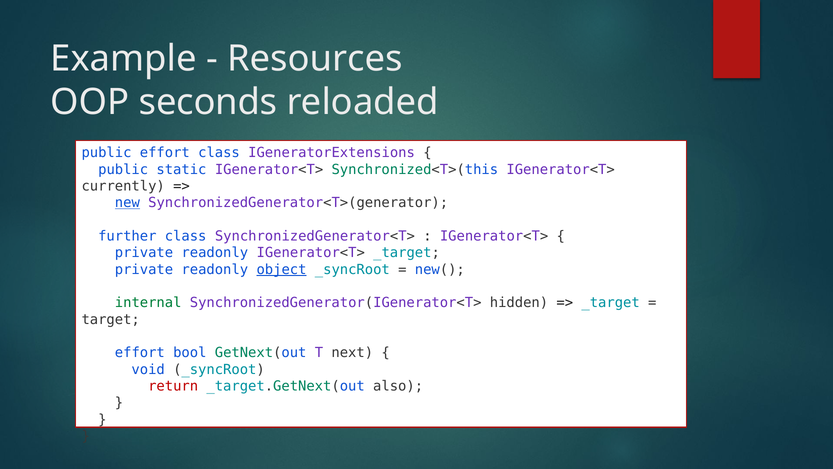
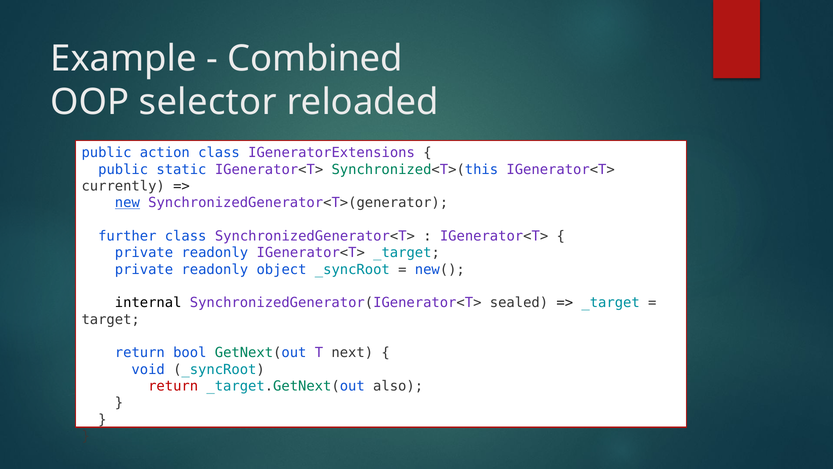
Resources: Resources -> Combined
seconds: seconds -> selector
public effort: effort -> action
object underline: present -> none
internal colour: green -> black
hidden: hidden -> sealed
effort at (140, 352): effort -> return
